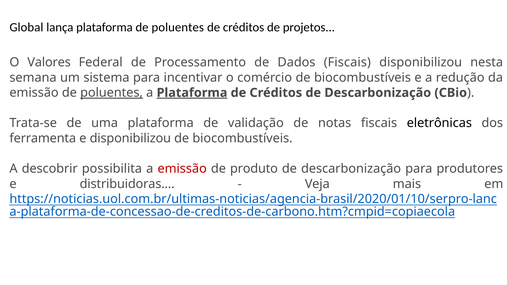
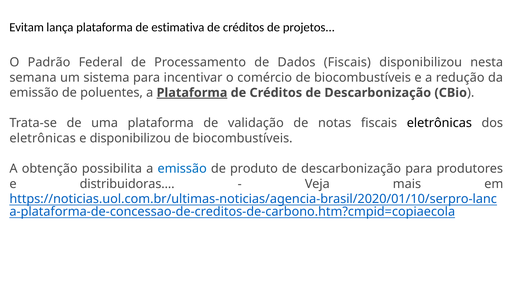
Global: Global -> Evitam
plataforma de poluentes: poluentes -> estimativa
Valores: Valores -> Padrão
poluentes at (112, 93) underline: present -> none
ferramenta at (43, 138): ferramenta -> eletrônicas
descobrir: descobrir -> obtenção
emissão at (182, 169) colour: red -> blue
